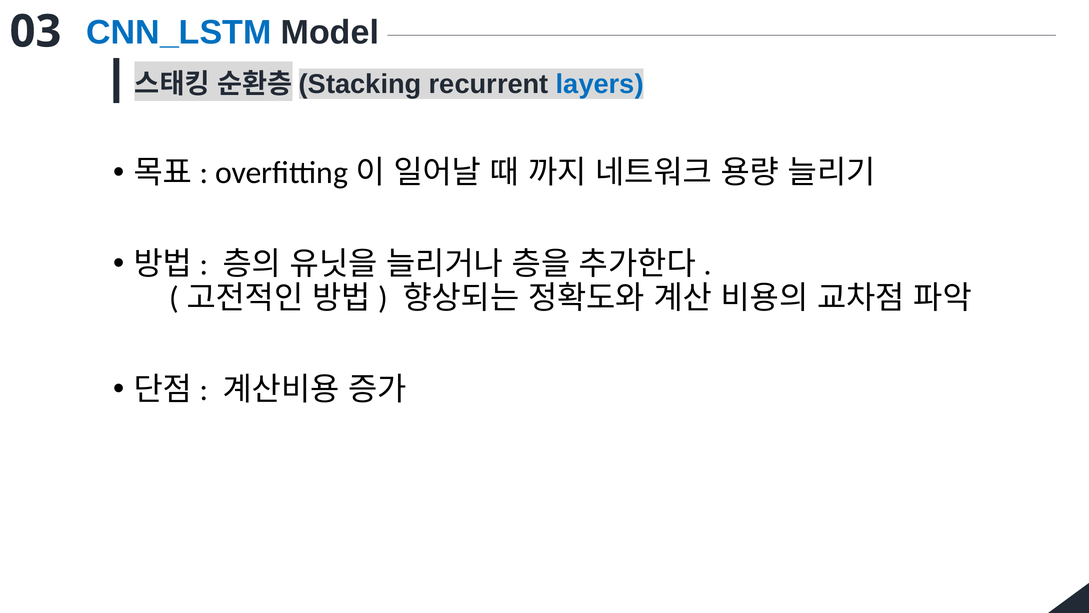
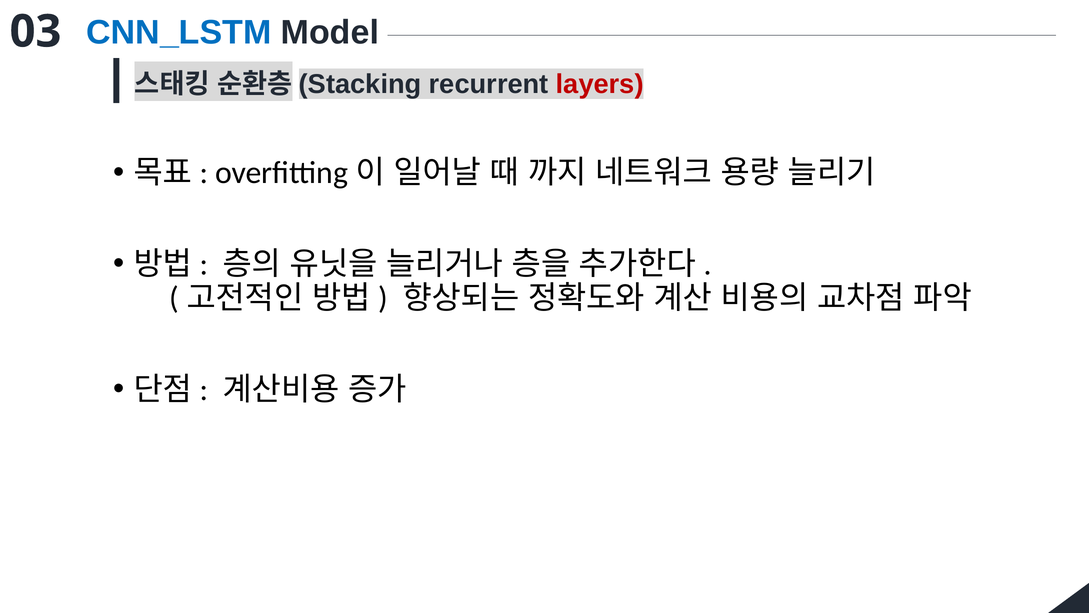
layers colour: blue -> red
